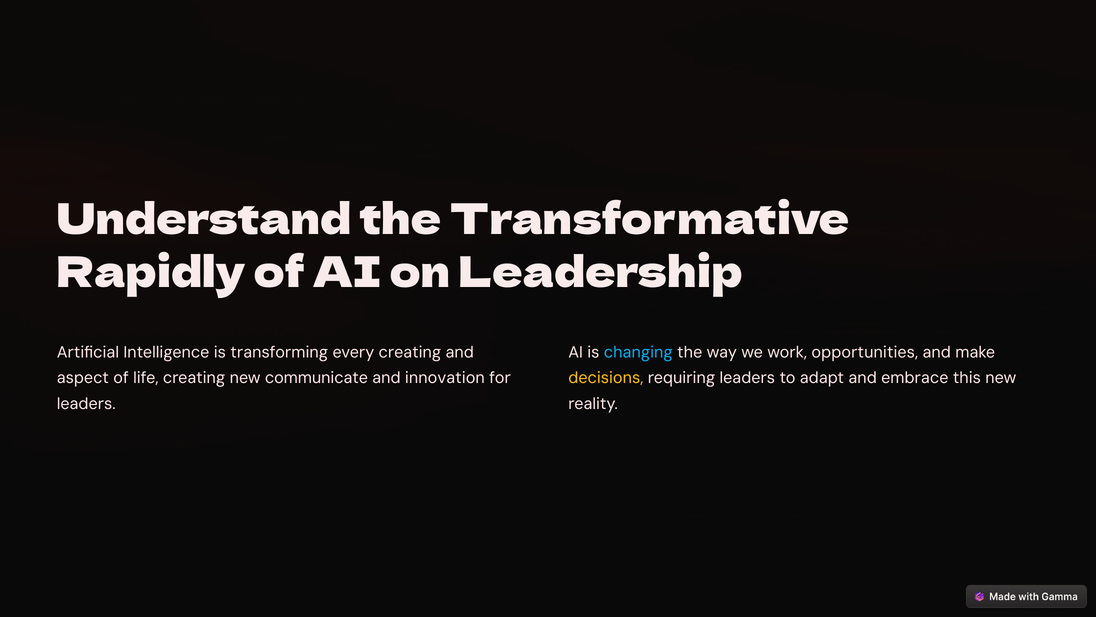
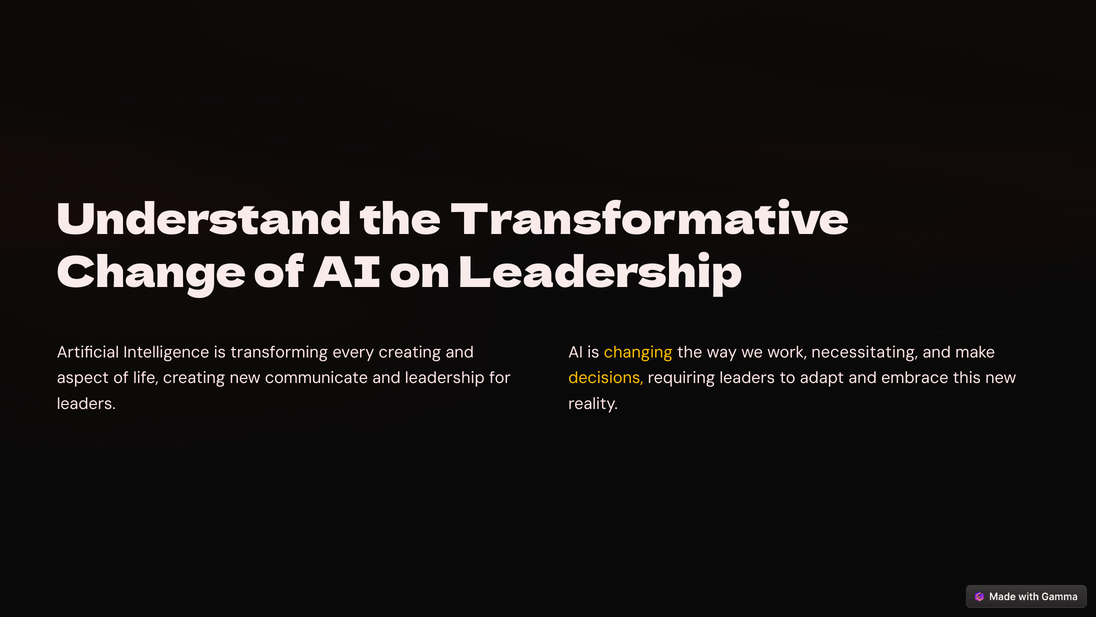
Rapidly: Rapidly -> Change
changing colour: light blue -> yellow
opportunities: opportunities -> necessitating
and innovation: innovation -> leadership
